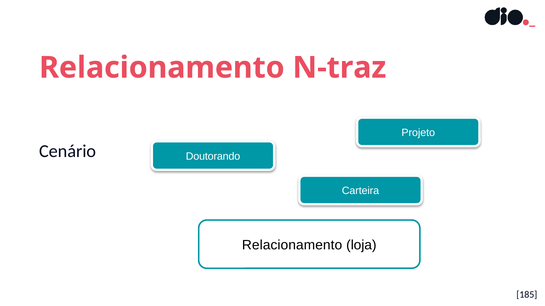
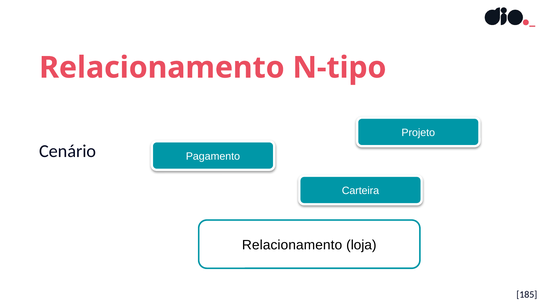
N-traz: N-traz -> N-tipo
Doutorando: Doutorando -> Pagamento
